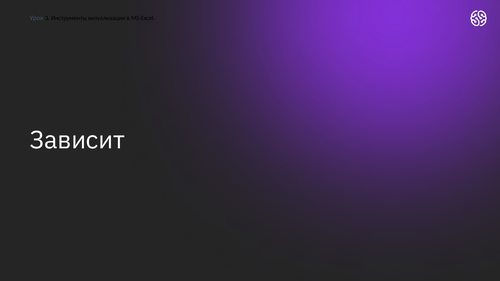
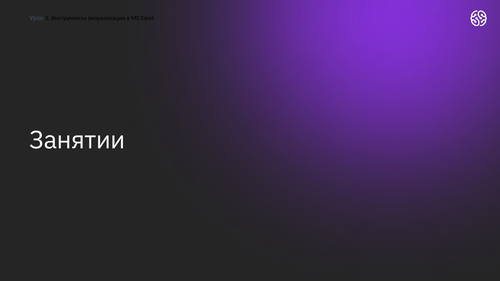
Зависит: Зависит -> Занятии
